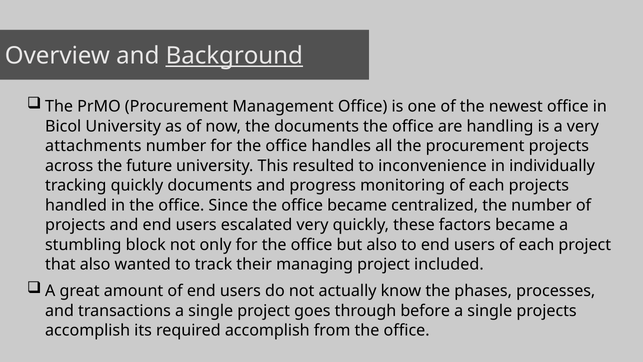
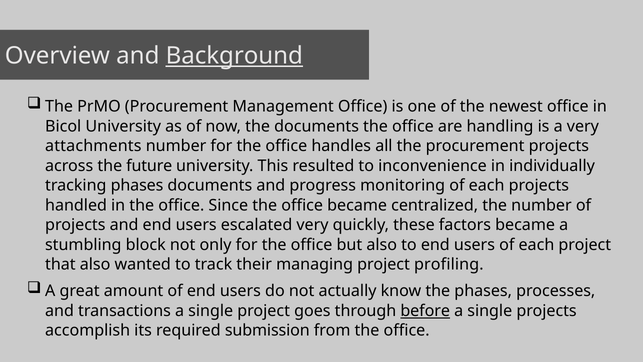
tracking quickly: quickly -> phases
included: included -> profiling
before underline: none -> present
required accomplish: accomplish -> submission
